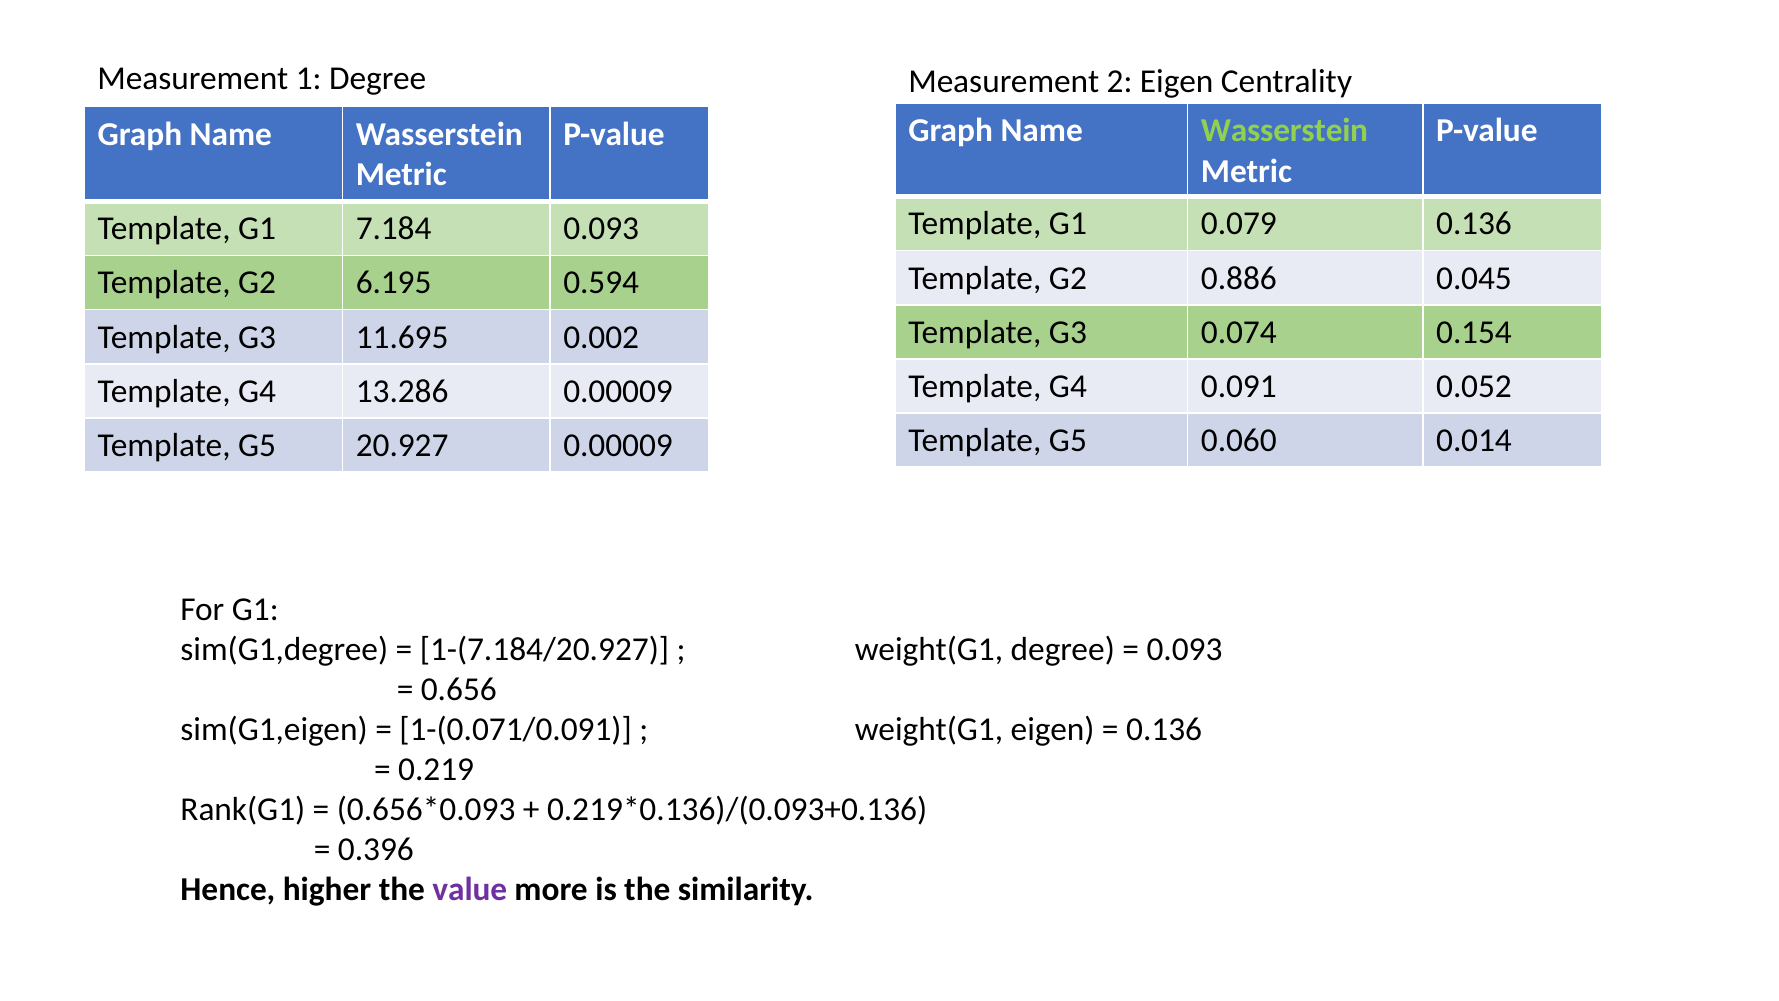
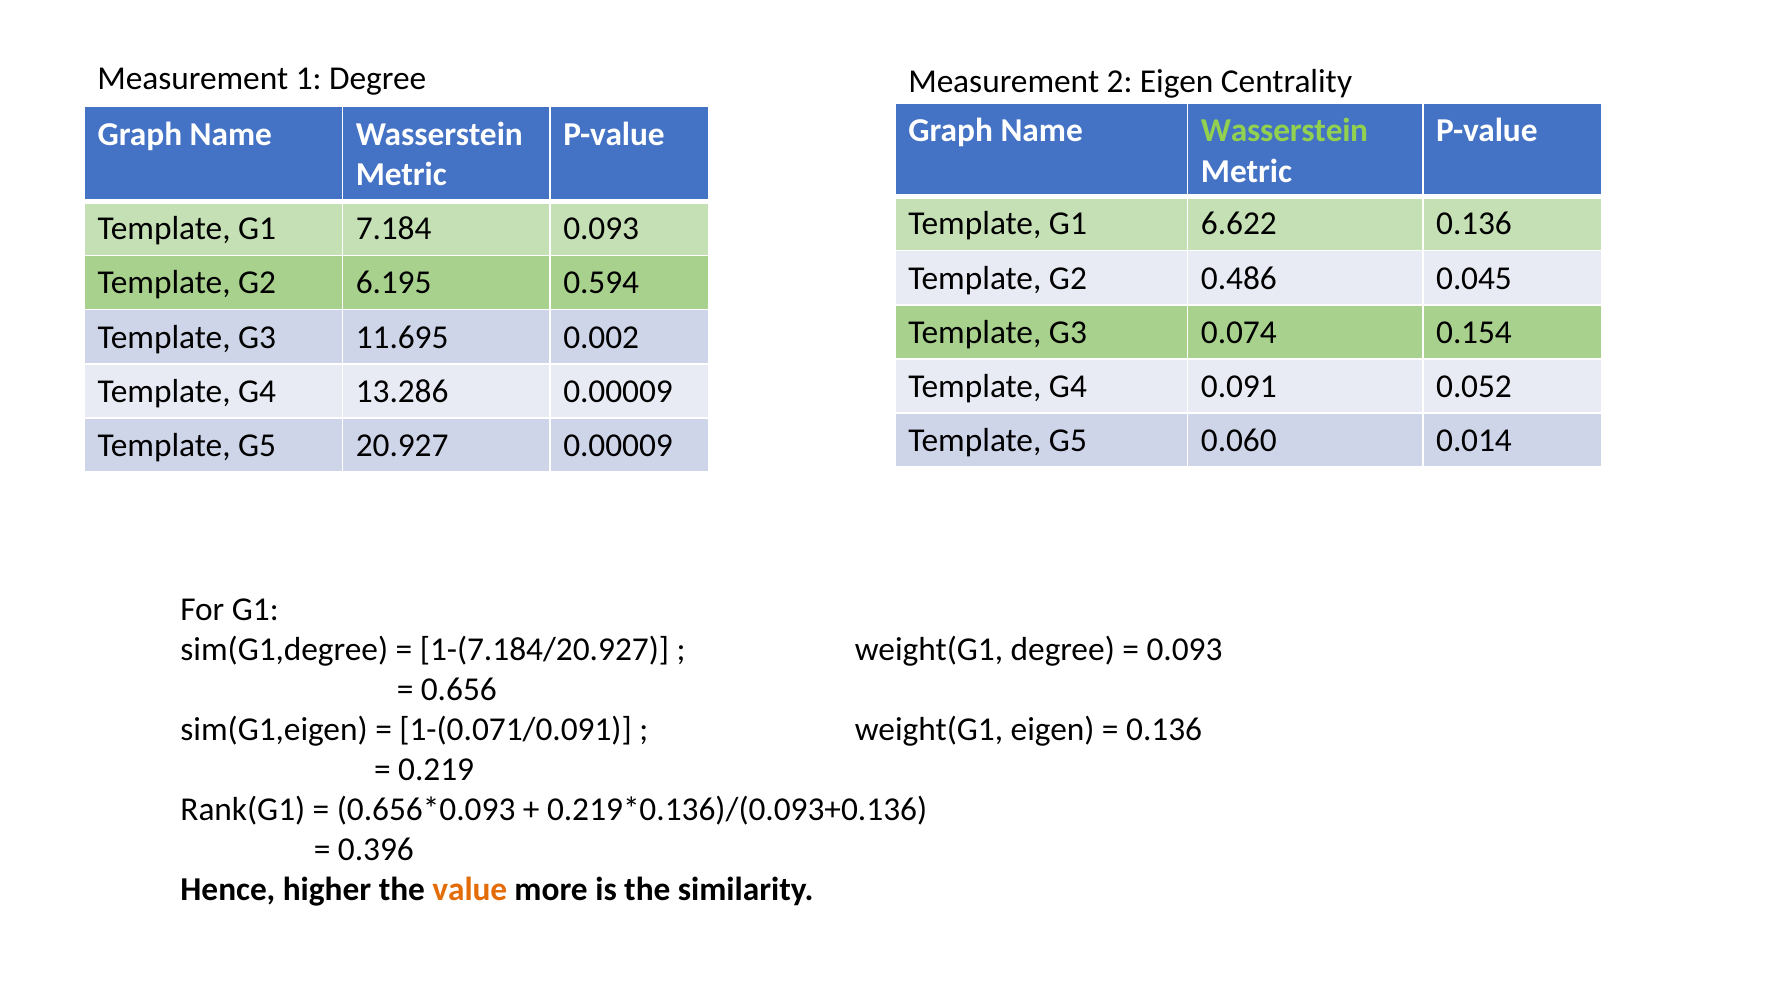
0.079: 0.079 -> 6.622
0.886: 0.886 -> 0.486
value colour: purple -> orange
